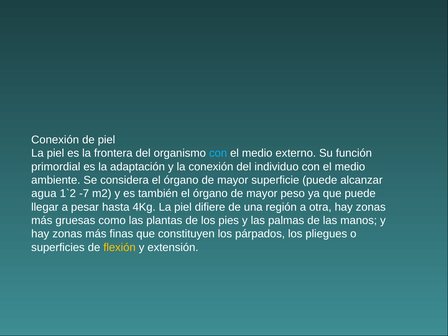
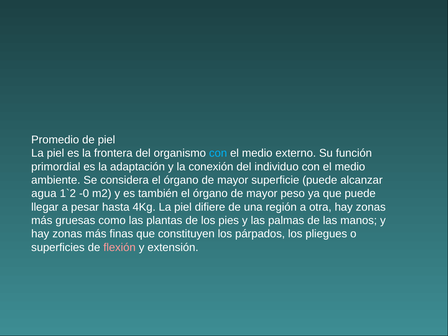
Conexión at (55, 140): Conexión -> Promedio
-7: -7 -> -0
flexión colour: yellow -> pink
